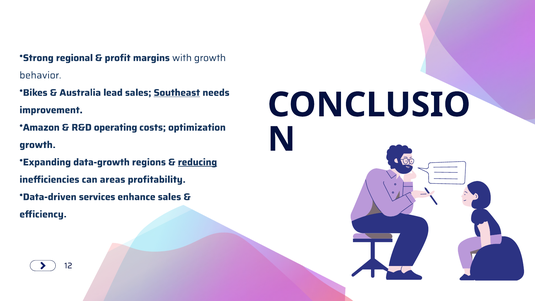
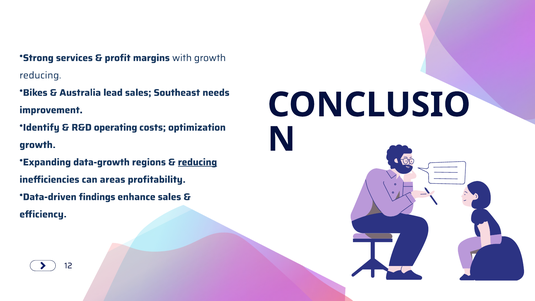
regional: regional -> services
behavior at (40, 75): behavior -> reducing
Southeast underline: present -> none
Amazon: Amazon -> Identify
services: services -> findings
